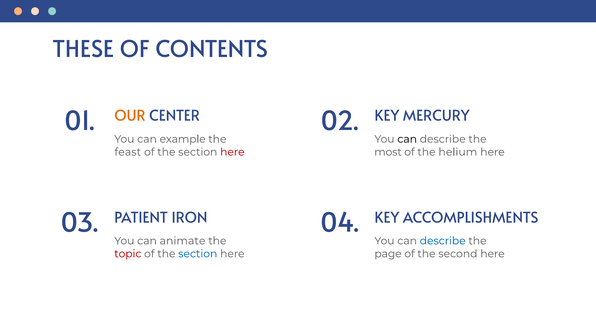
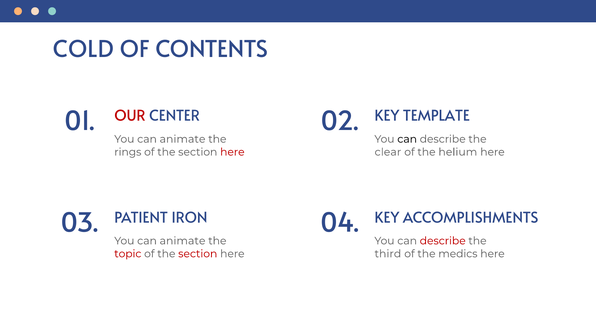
THESE: THESE -> COLD
OUR colour: orange -> red
MERCURY: MERCURY -> TEMPLATE
example at (183, 139): example -> animate
feast: feast -> rings
most: most -> clear
describe at (443, 241) colour: blue -> red
section at (198, 254) colour: blue -> red
page: page -> third
second: second -> medics
